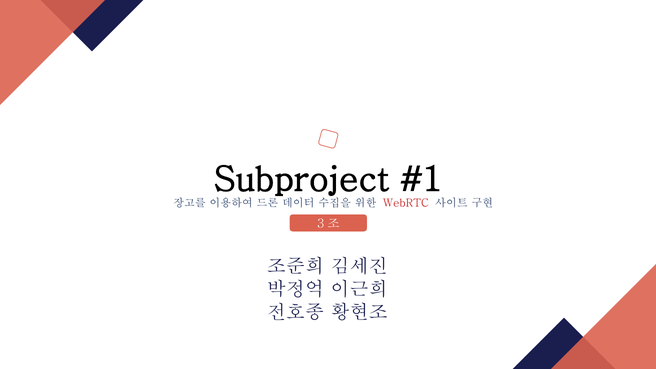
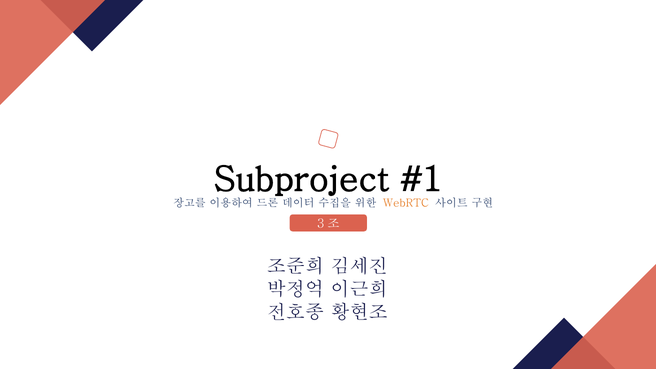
WebRTC colour: red -> orange
